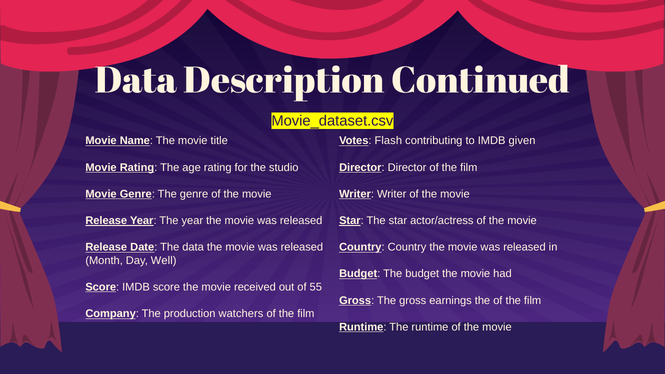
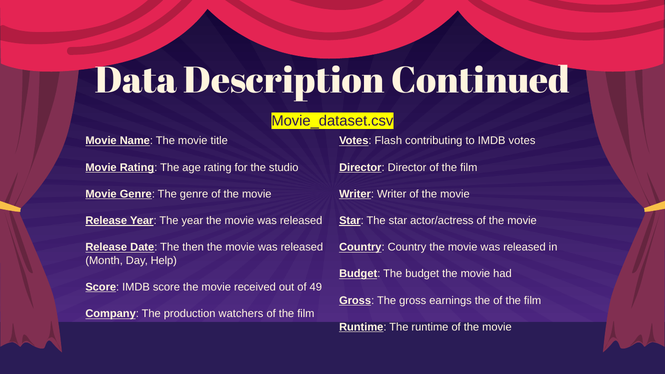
IMDB given: given -> votes
The data: data -> then
Well: Well -> Help
55: 55 -> 49
